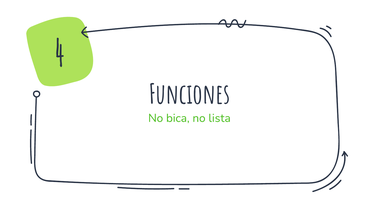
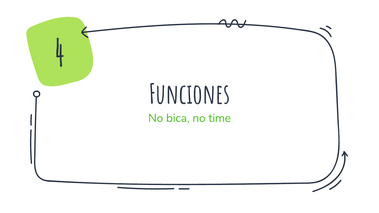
lista: lista -> time
